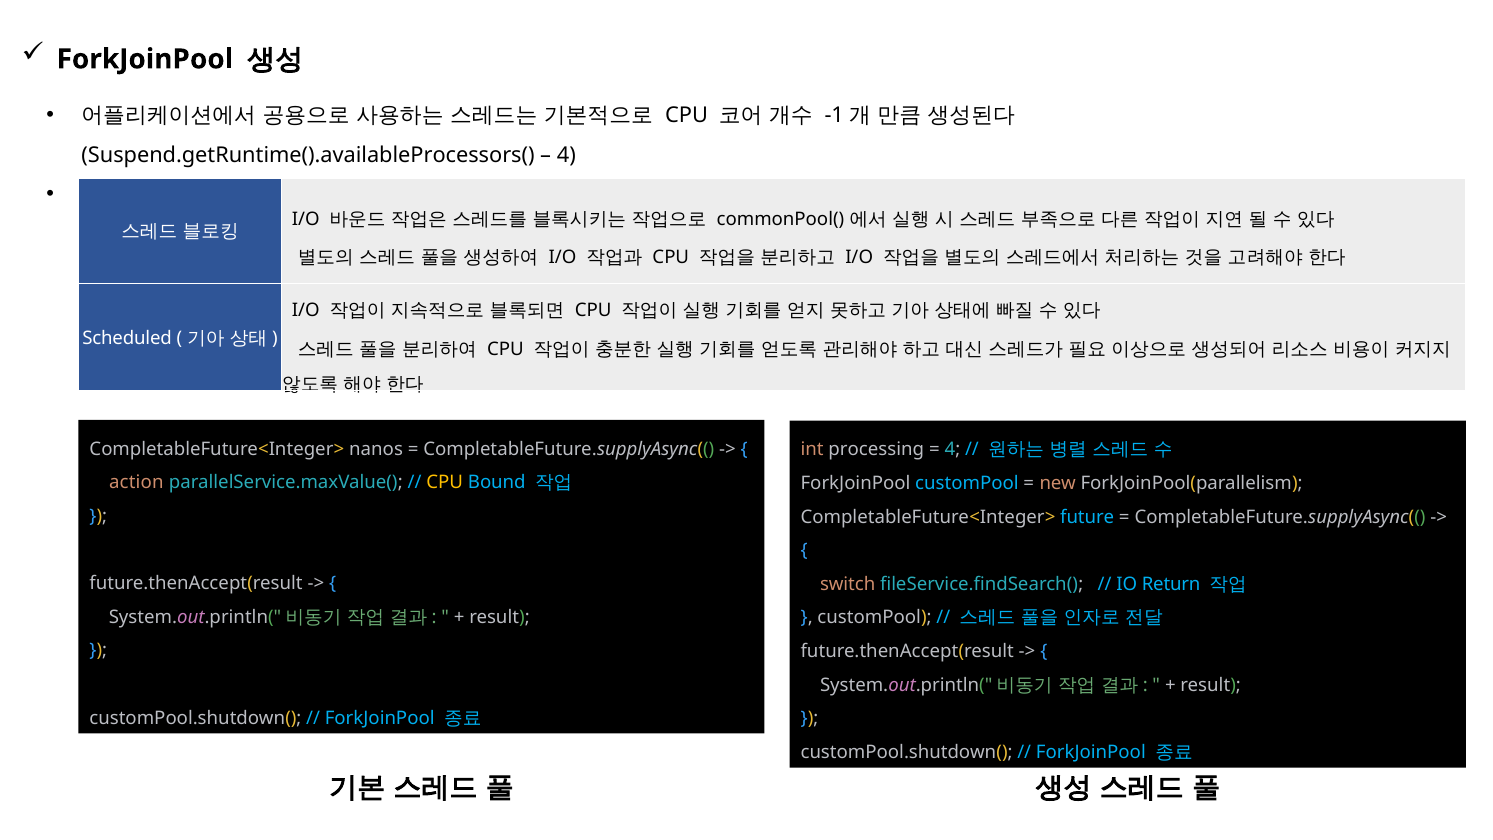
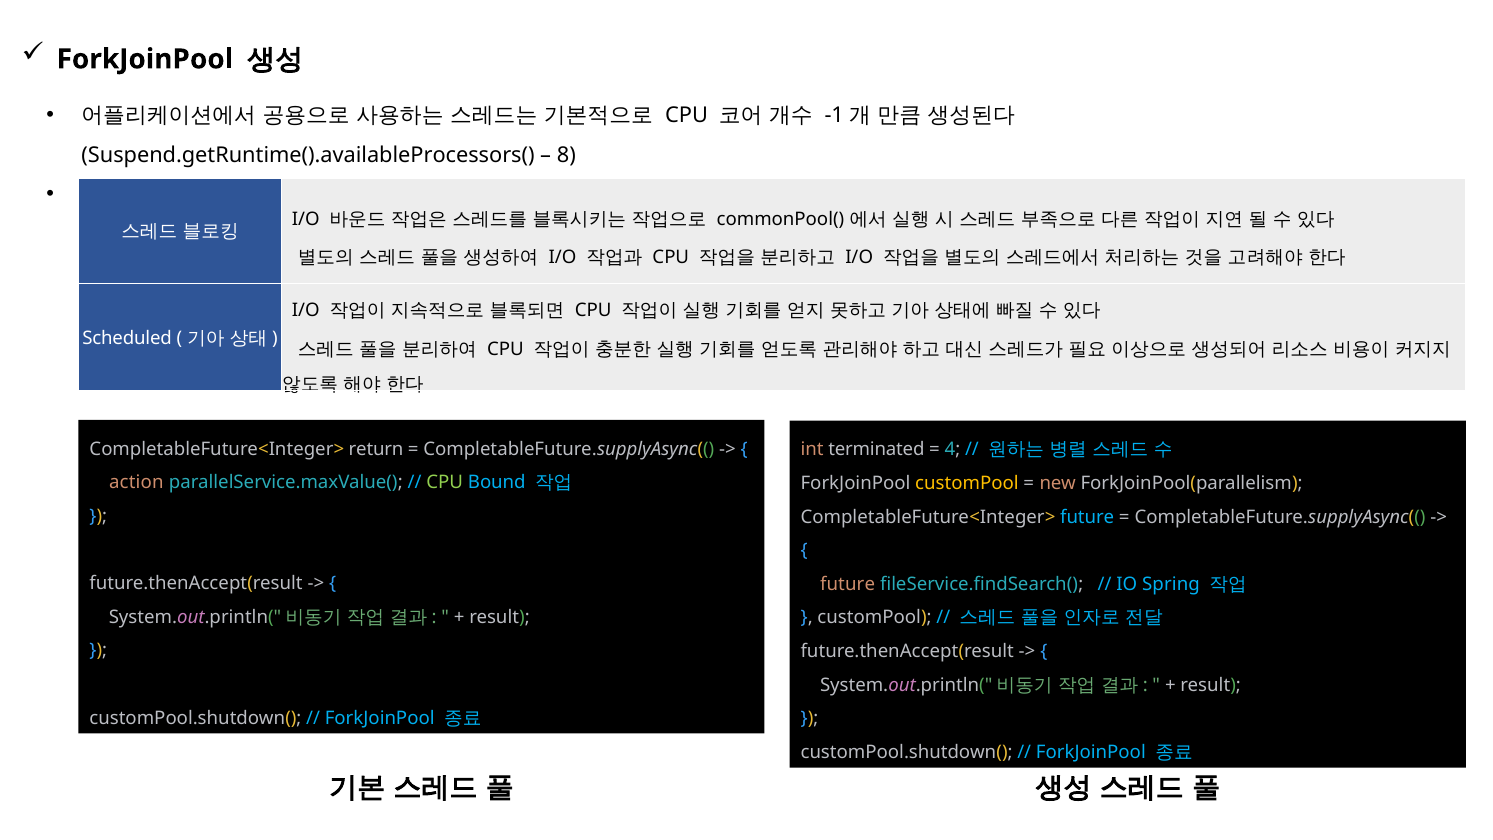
4 at (566, 155): 4 -> 8
nanos: nanos -> return
processing: processing -> terminated
CPU at (445, 483) colour: yellow -> light green
customPool at (967, 483) colour: light blue -> yellow
switch at (848, 584): switch -> future
Return: Return -> Spring
